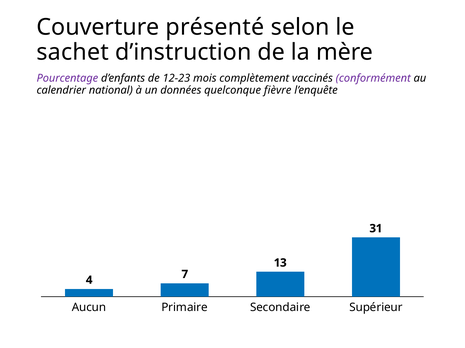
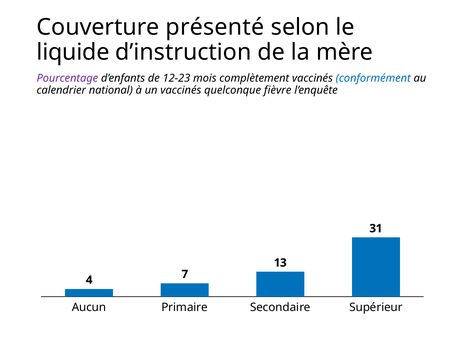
sachet: sachet -> liquide
conformément colour: purple -> blue
un données: données -> vaccinés
